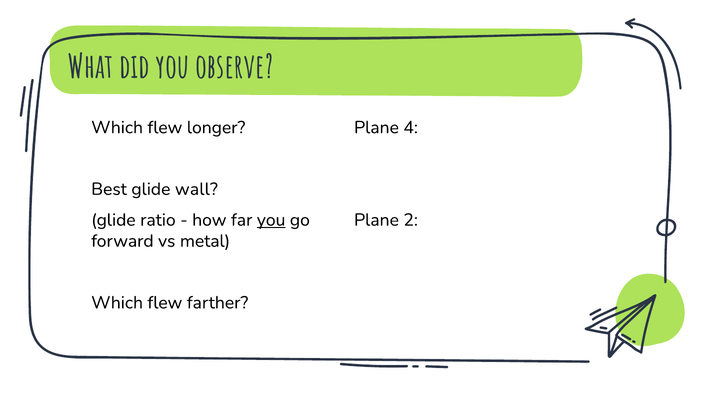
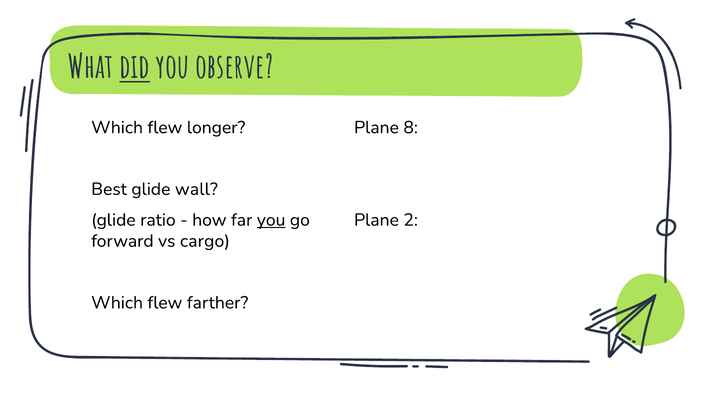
did underline: none -> present
4: 4 -> 8
metal: metal -> cargo
